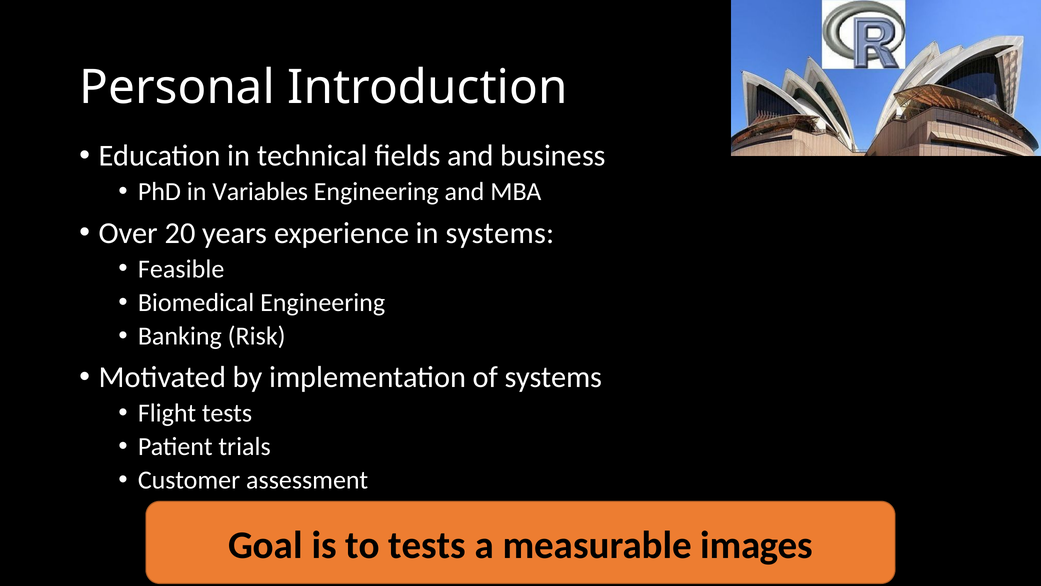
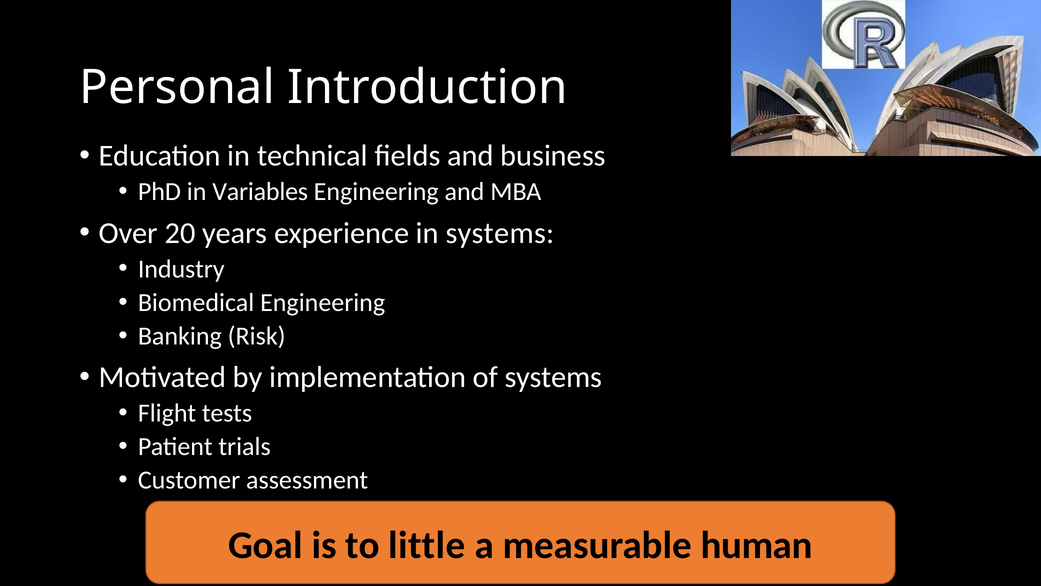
Feasible: Feasible -> Industry
to tests: tests -> little
images: images -> human
